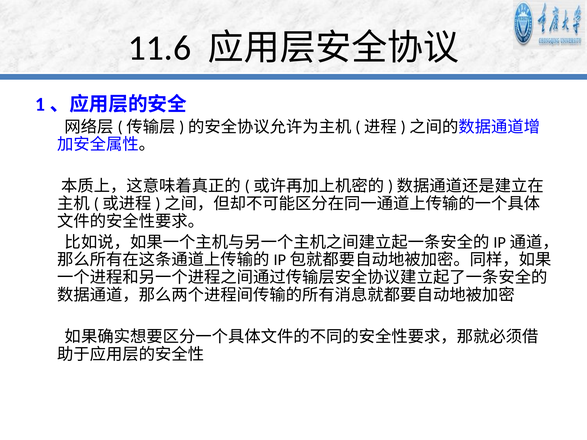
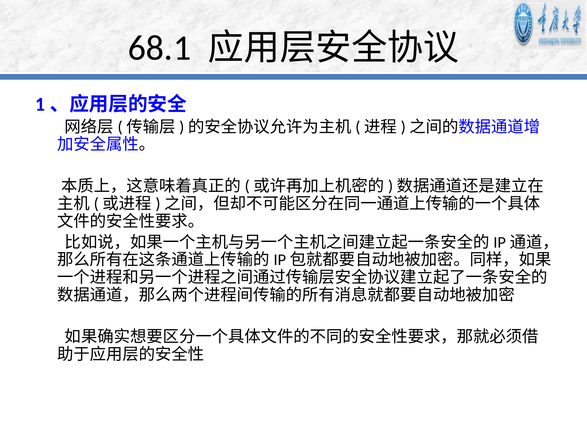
11.6: 11.6 -> 68.1
